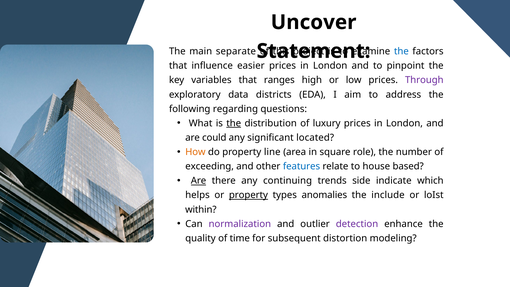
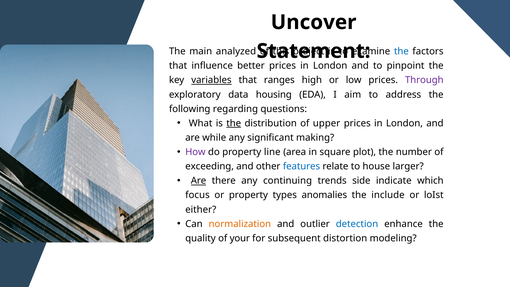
separate: separate -> analyzed
easier: easier -> better
variables underline: none -> present
districts: districts -> housing
luxury: luxury -> upper
could: could -> while
located: located -> making
How colour: orange -> purple
role: role -> plot
based: based -> larger
helps: helps -> focus
property at (248, 195) underline: present -> none
within: within -> either
normalization colour: purple -> orange
detection colour: purple -> blue
time: time -> your
